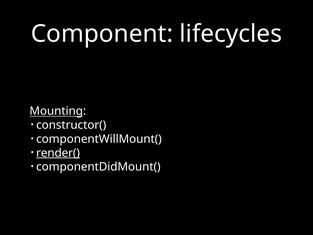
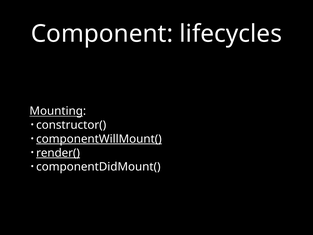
componentWillMount( underline: none -> present
